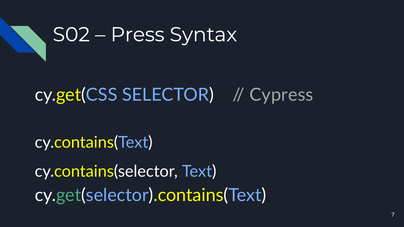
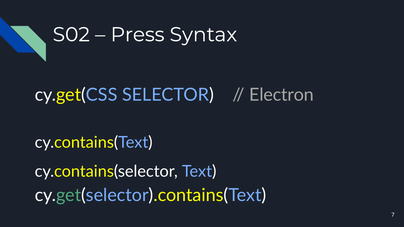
Cypress: Cypress -> Electron
